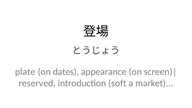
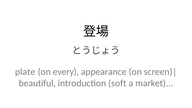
dates: dates -> every
reserved: reserved -> beautiful
